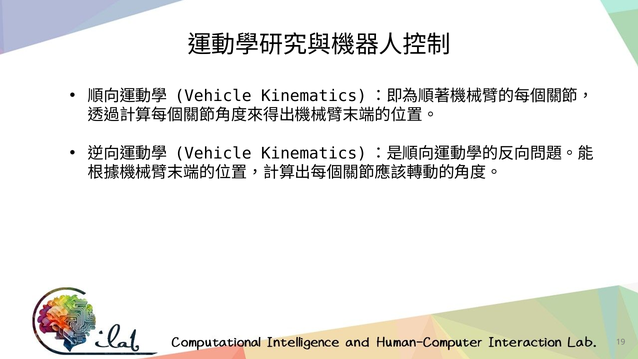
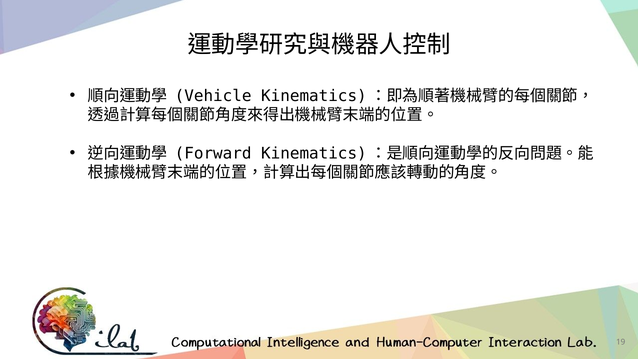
Vehicle at (213, 153): Vehicle -> Forward
